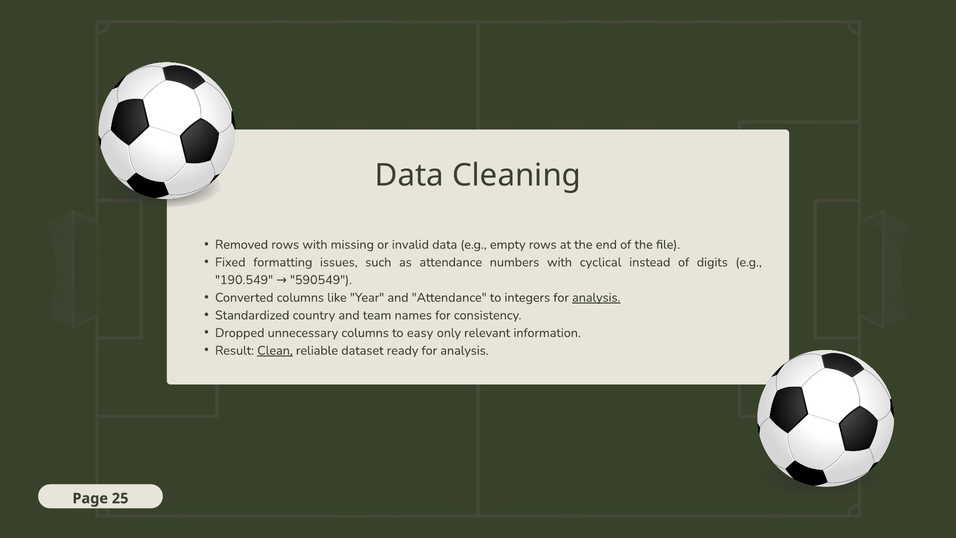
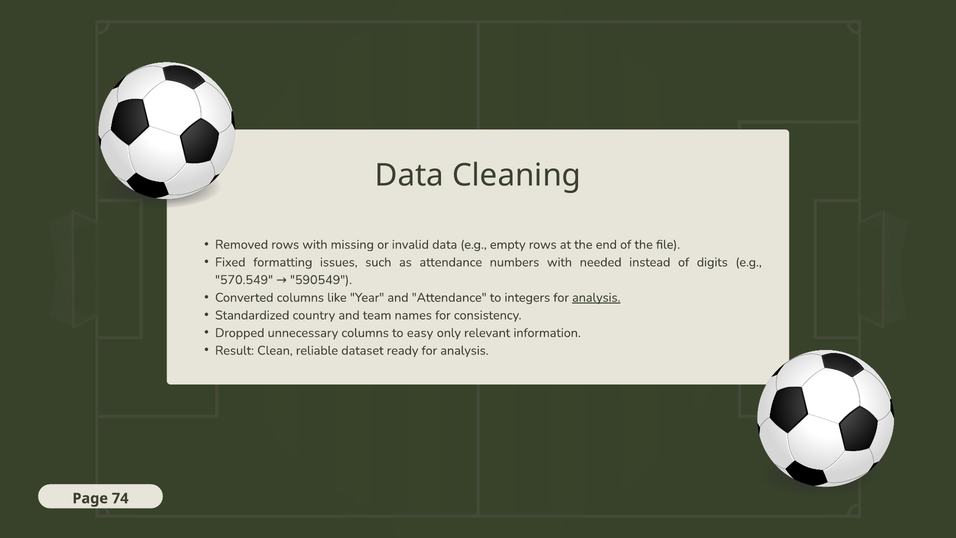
cyclical: cyclical -> needed
190.549: 190.549 -> 570.549
Clean underline: present -> none
25: 25 -> 74
